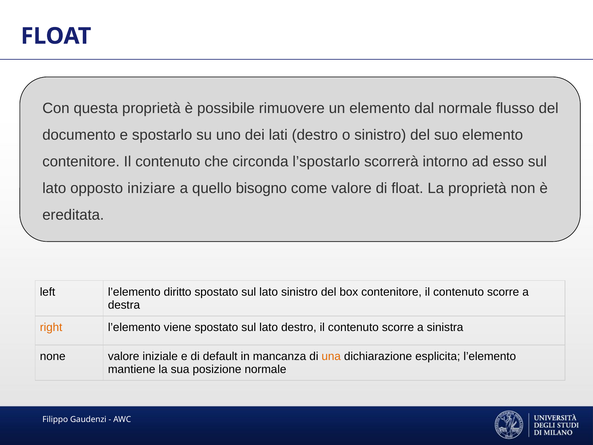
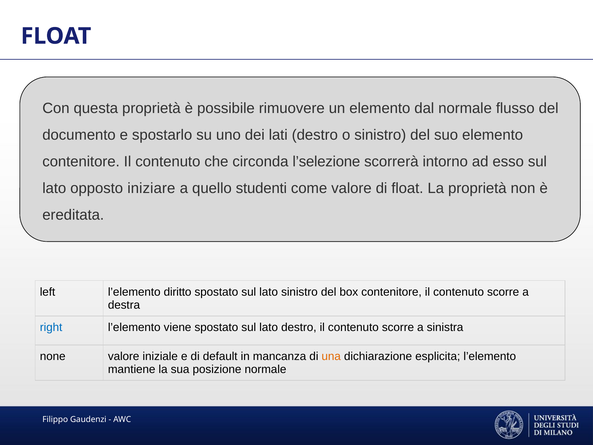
l’spostarlo: l’spostarlo -> l’selezione
bisogno: bisogno -> studenti
right colour: orange -> blue
